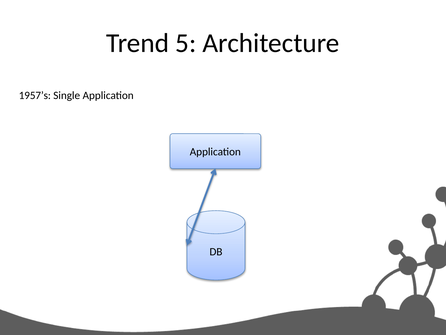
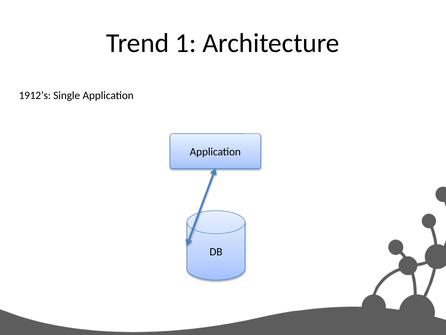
5: 5 -> 1
1957’s: 1957’s -> 1912’s
